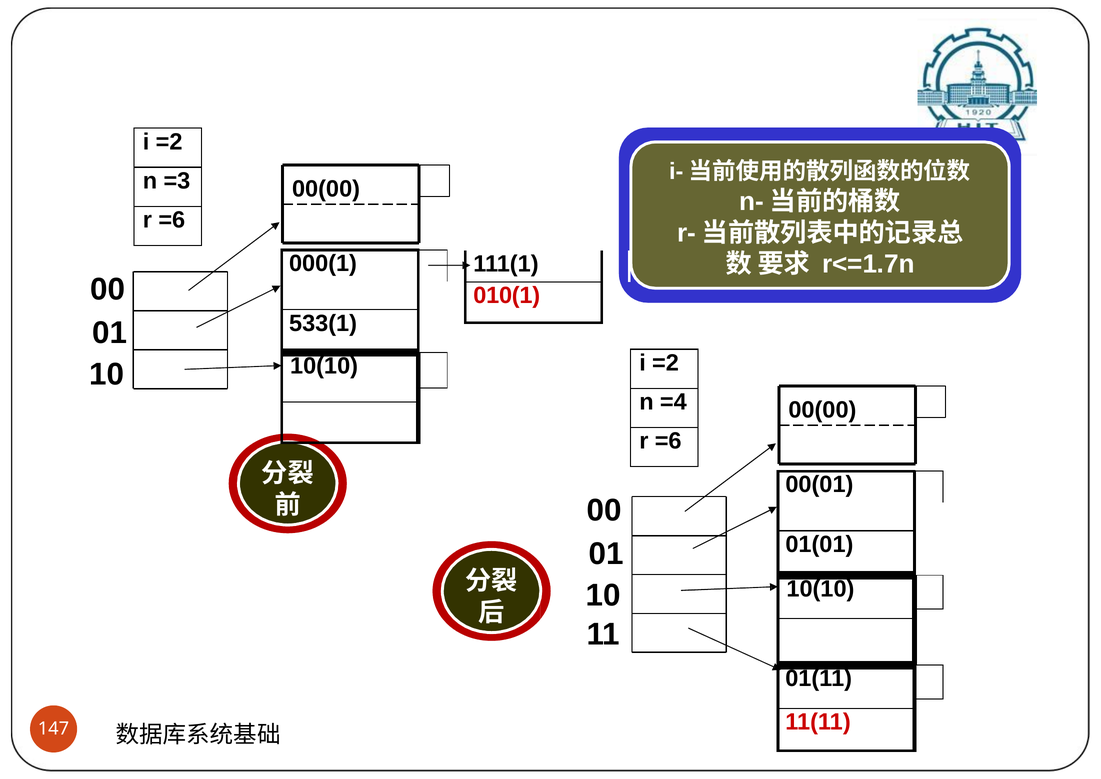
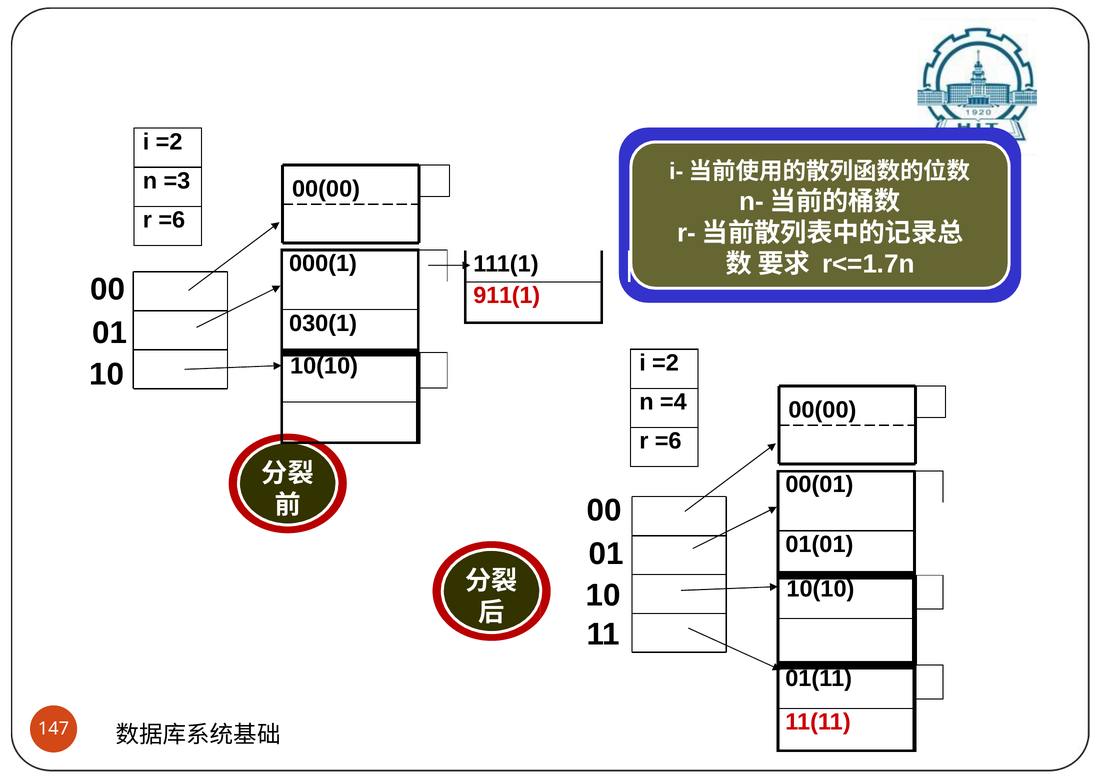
010(1: 010(1 -> 911(1
533(1: 533(1 -> 030(1
